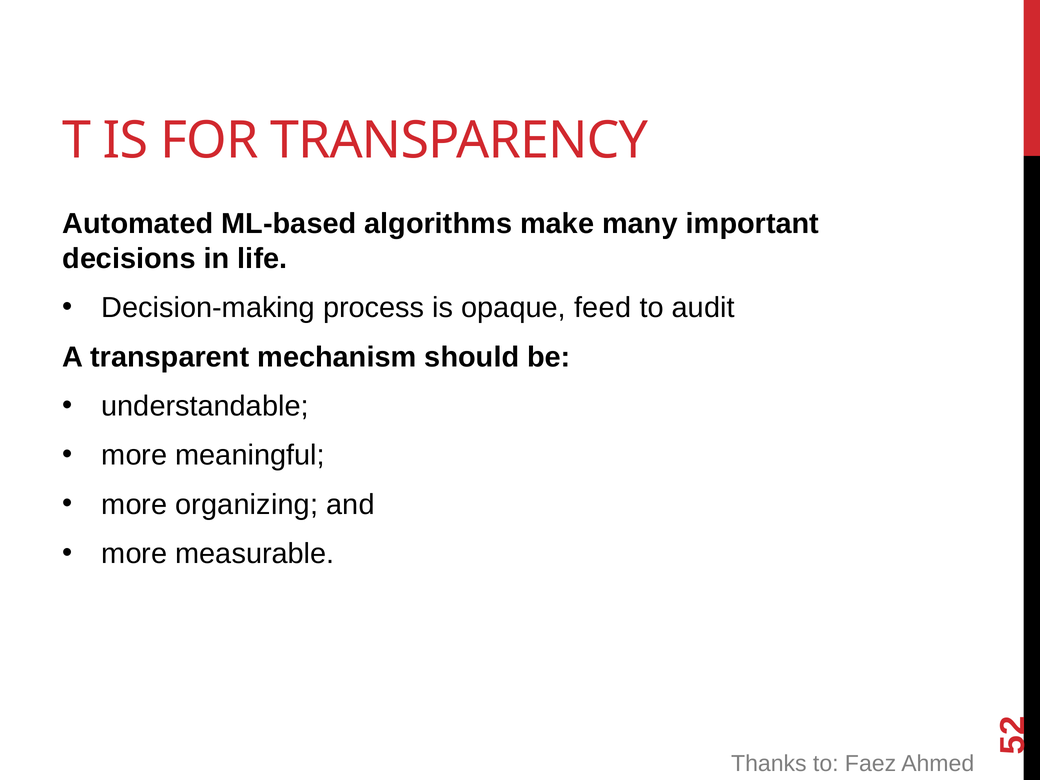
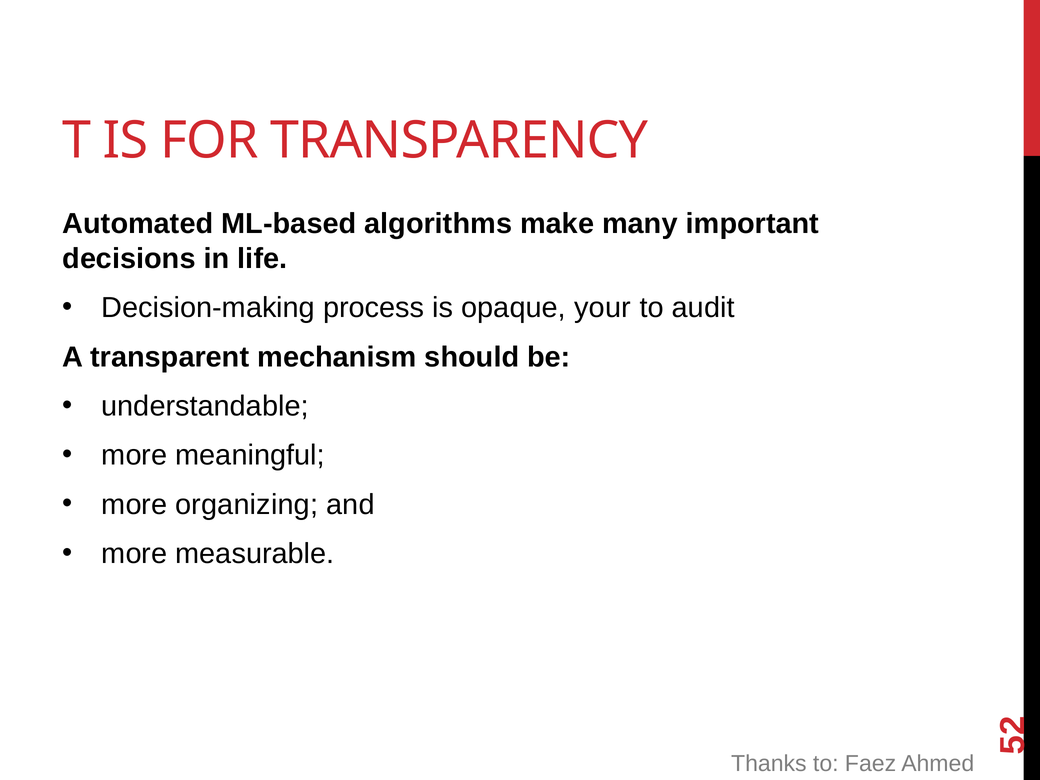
feed: feed -> your
